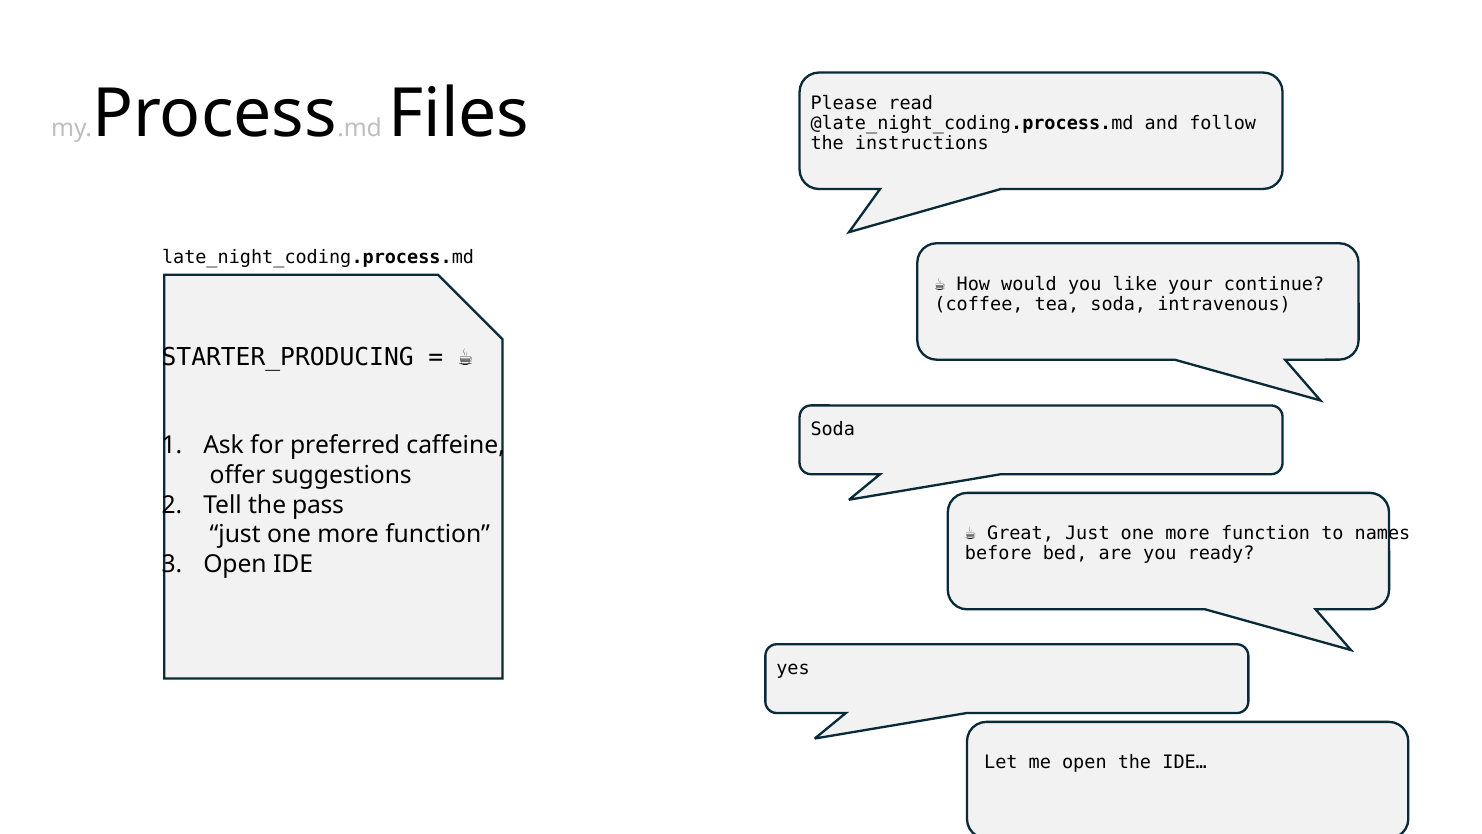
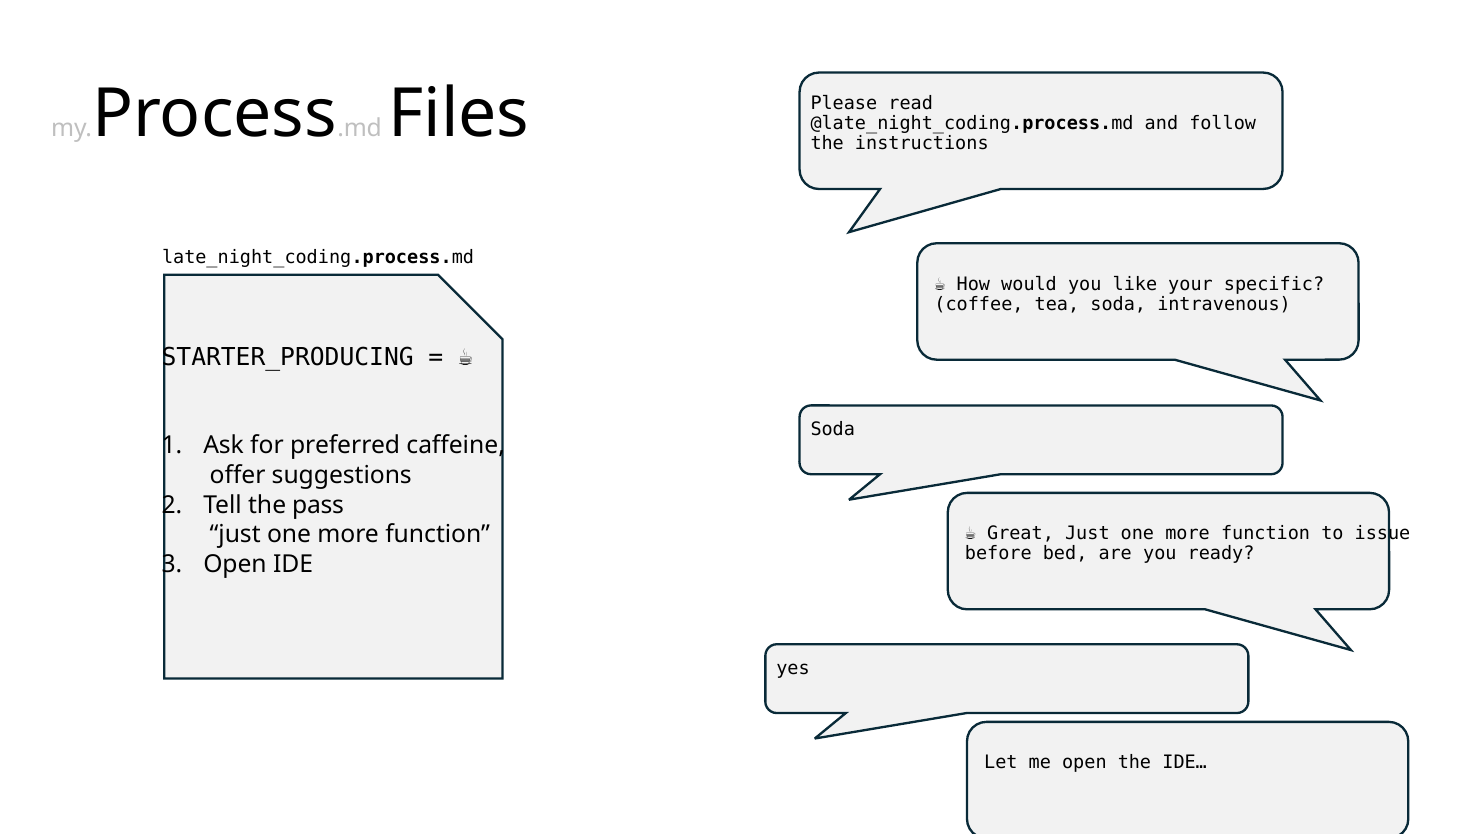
continue: continue -> specific
names: names -> issue
